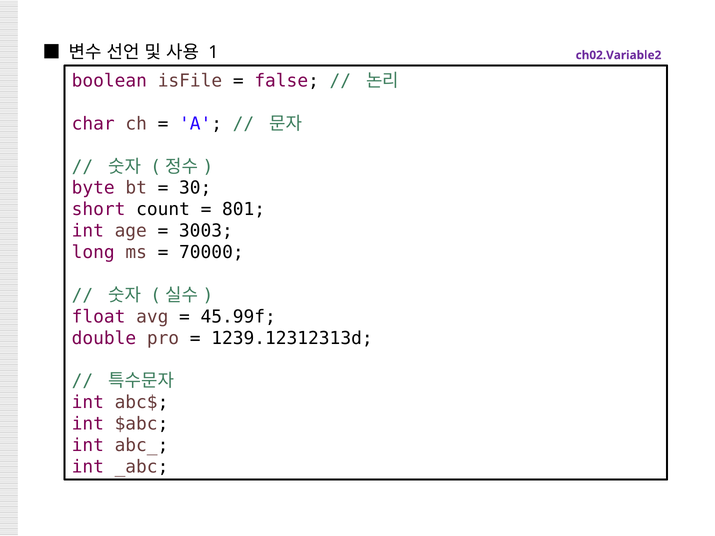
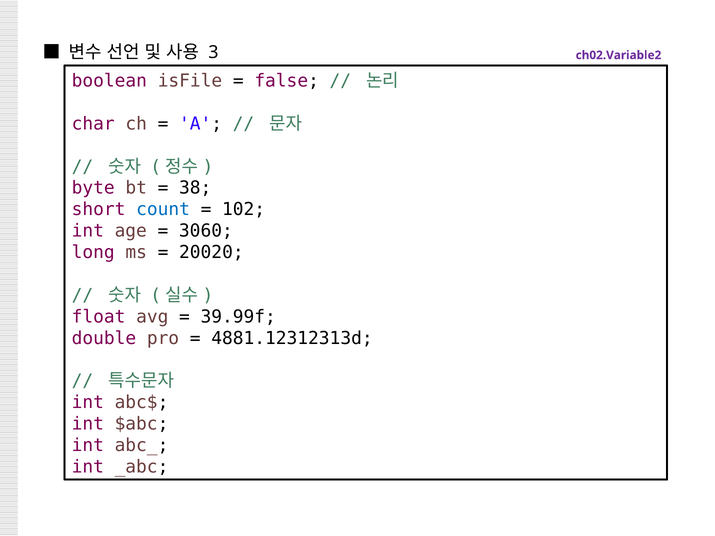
1: 1 -> 3
30: 30 -> 38
count colour: black -> blue
801: 801 -> 102
3003: 3003 -> 3060
70000: 70000 -> 20020
45.99f: 45.99f -> 39.99f
1239.12312313d: 1239.12312313d -> 4881.12312313d
